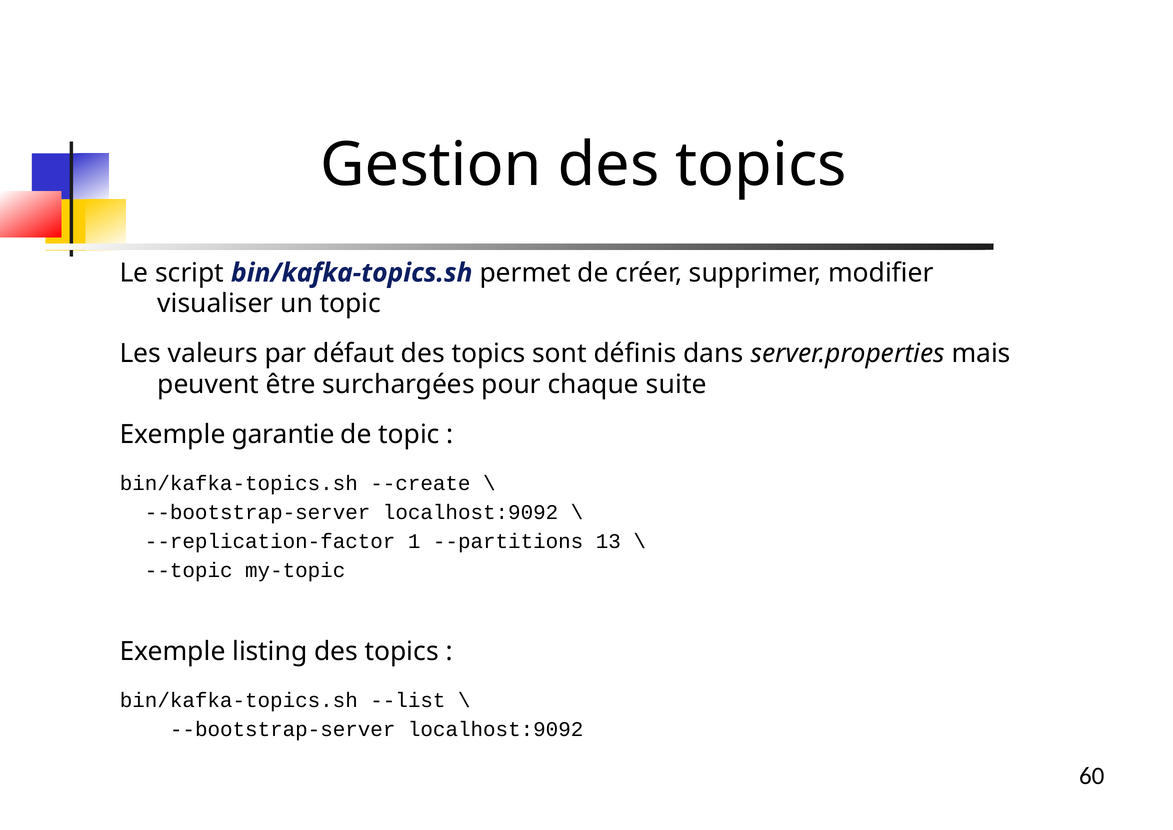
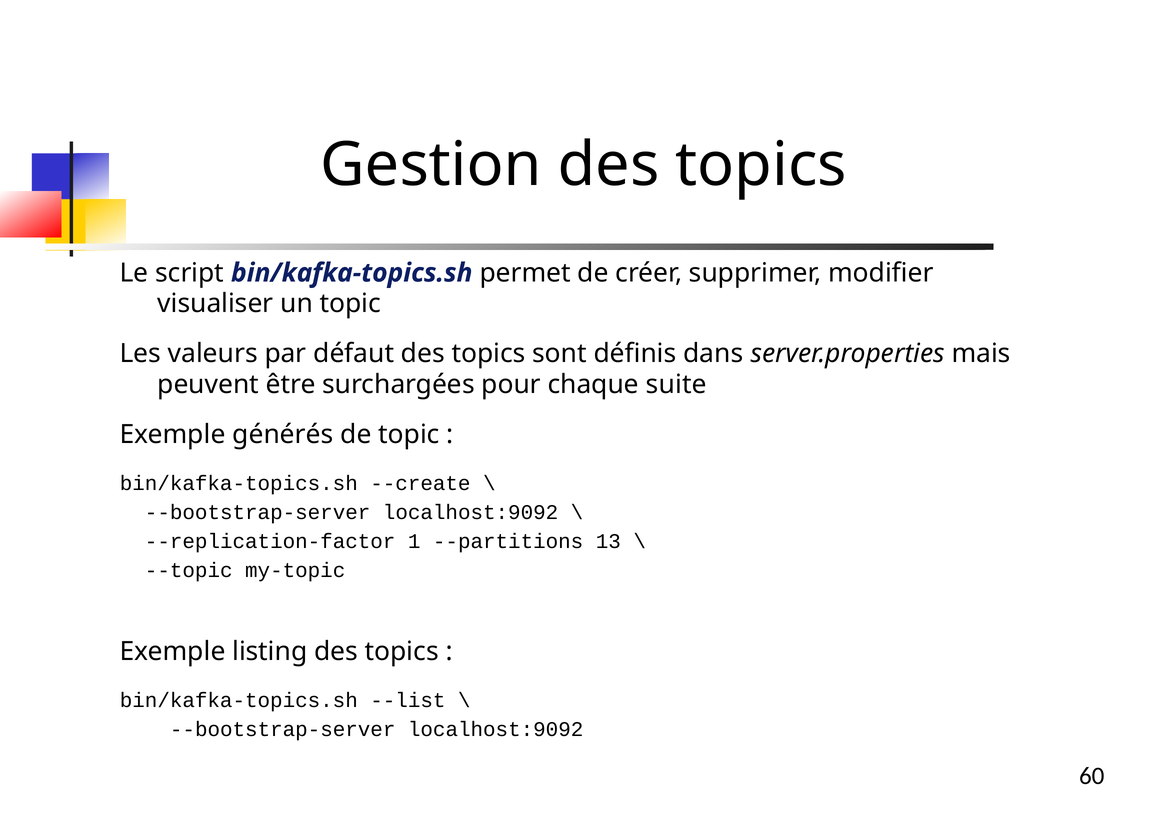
garantie: garantie -> générés
